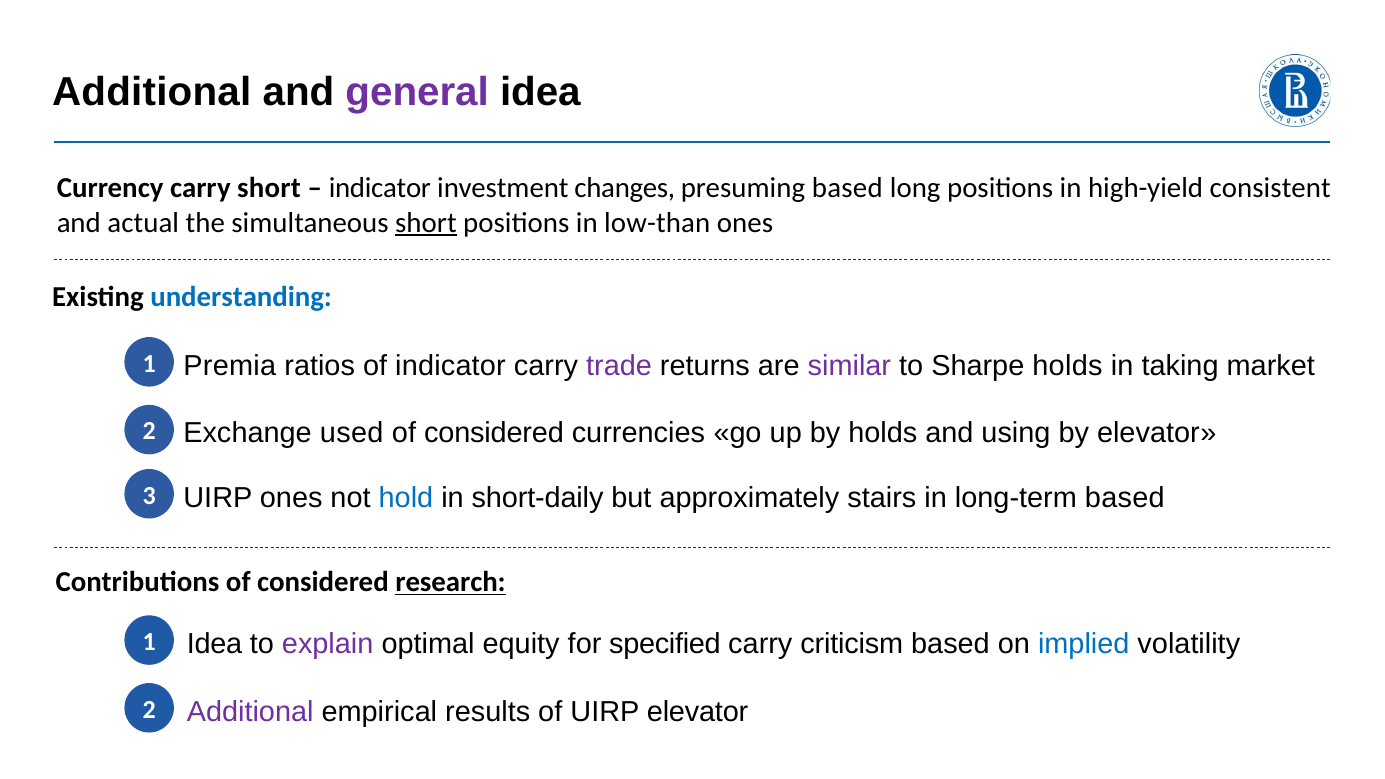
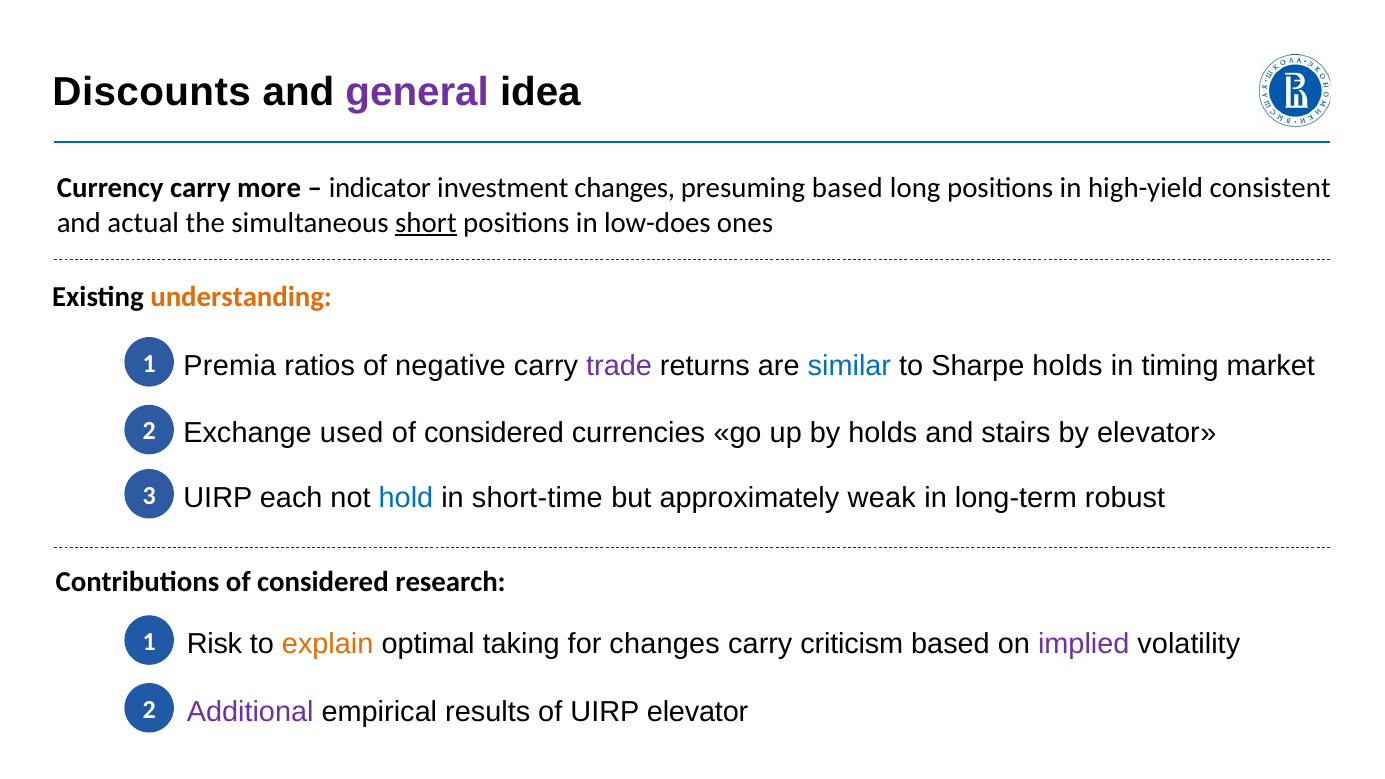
Additional at (152, 93): Additional -> Discounts
carry short: short -> more
low-than: low-than -> low-does
understanding colour: blue -> orange
of indicator: indicator -> negative
similar colour: purple -> blue
taking: taking -> timing
using: using -> stairs
UIRP ones: ones -> each
short-daily: short-daily -> short-time
stairs: stairs -> weak
long-term based: based -> robust
research underline: present -> none
1 Idea: Idea -> Risk
explain colour: purple -> orange
equity: equity -> taking
for specified: specified -> changes
implied colour: blue -> purple
